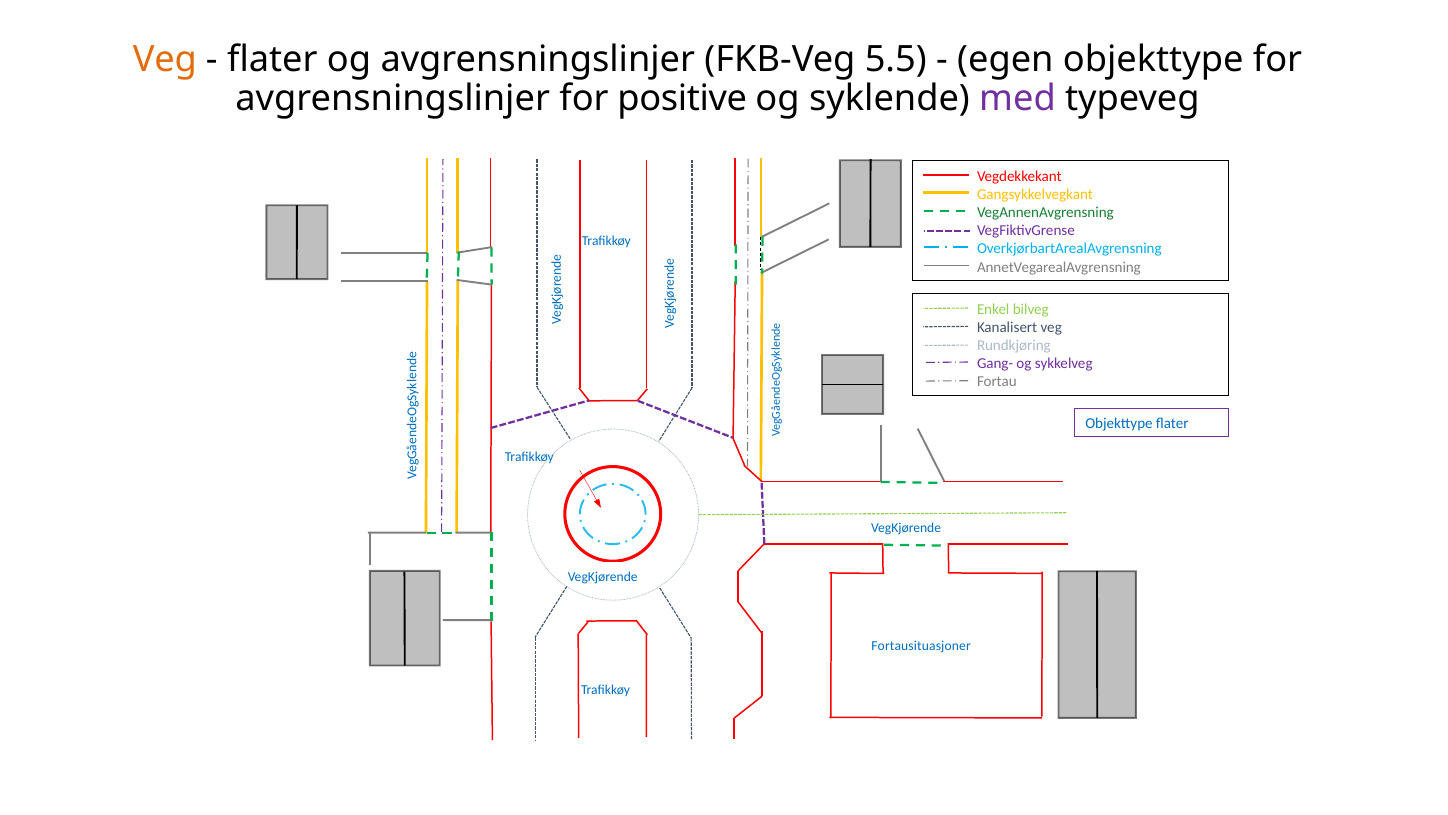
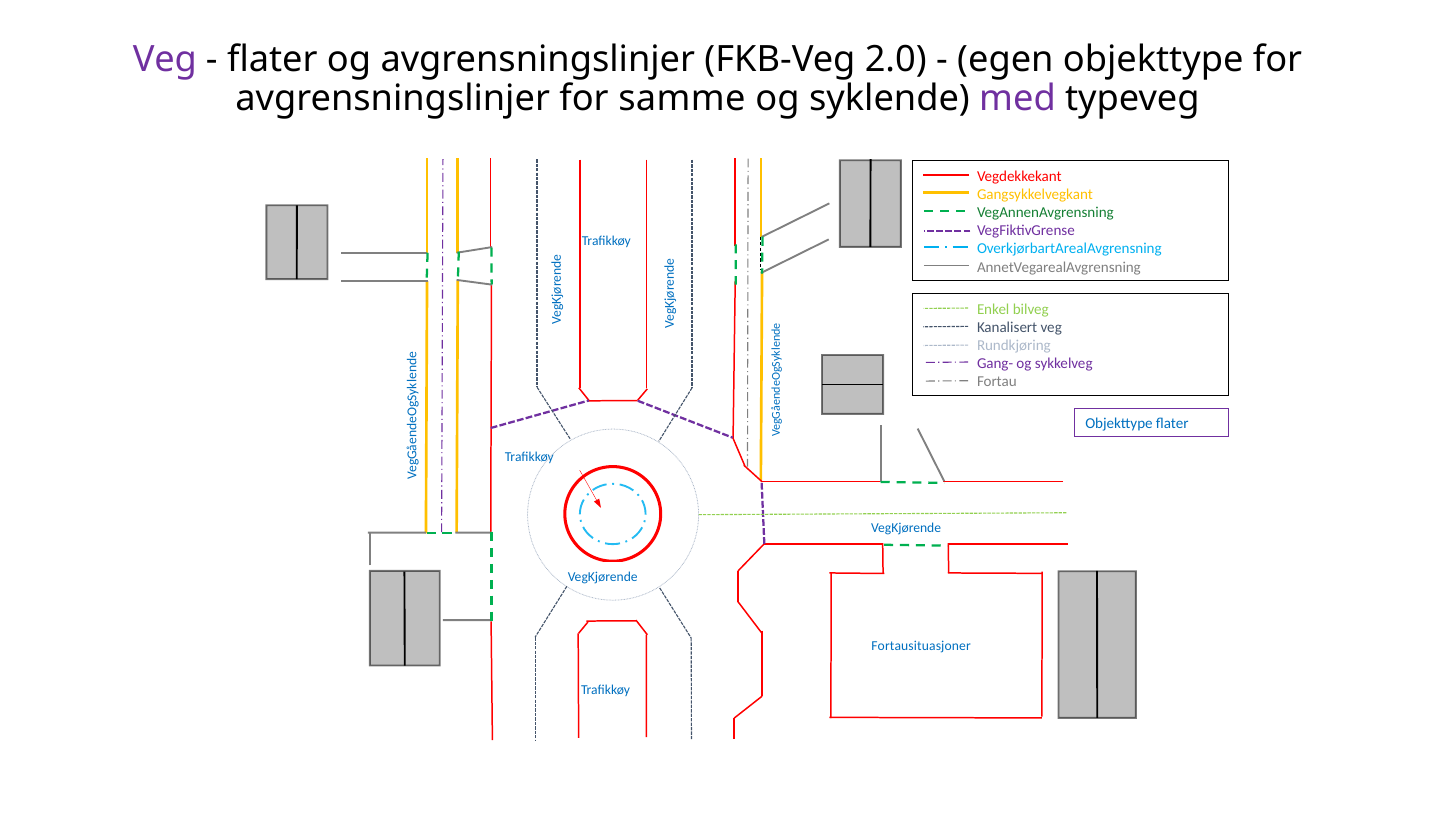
Veg at (165, 60) colour: orange -> purple
5.5: 5.5 -> 2.0
positive: positive -> samme
